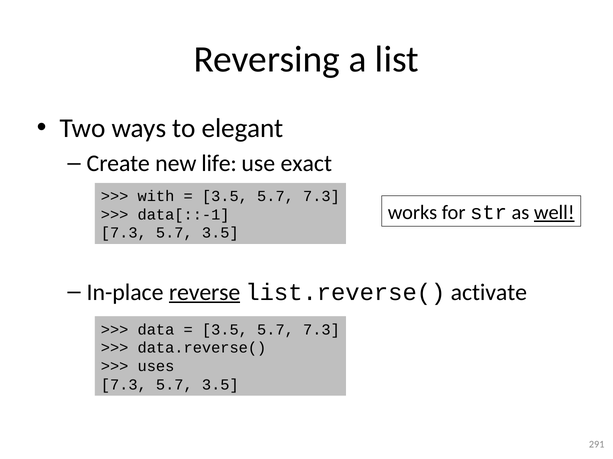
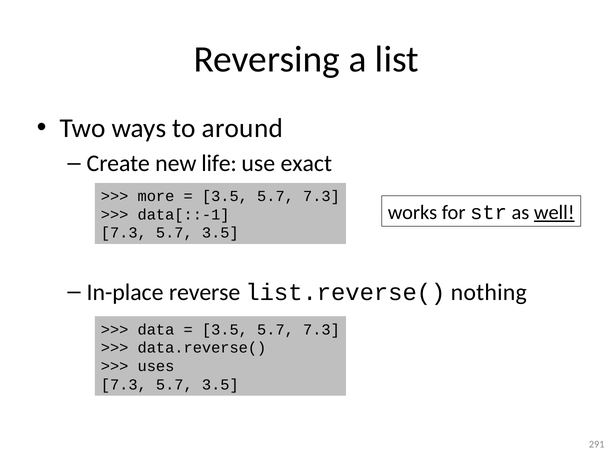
elegant: elegant -> around
with: with -> more
reverse underline: present -> none
activate: activate -> nothing
